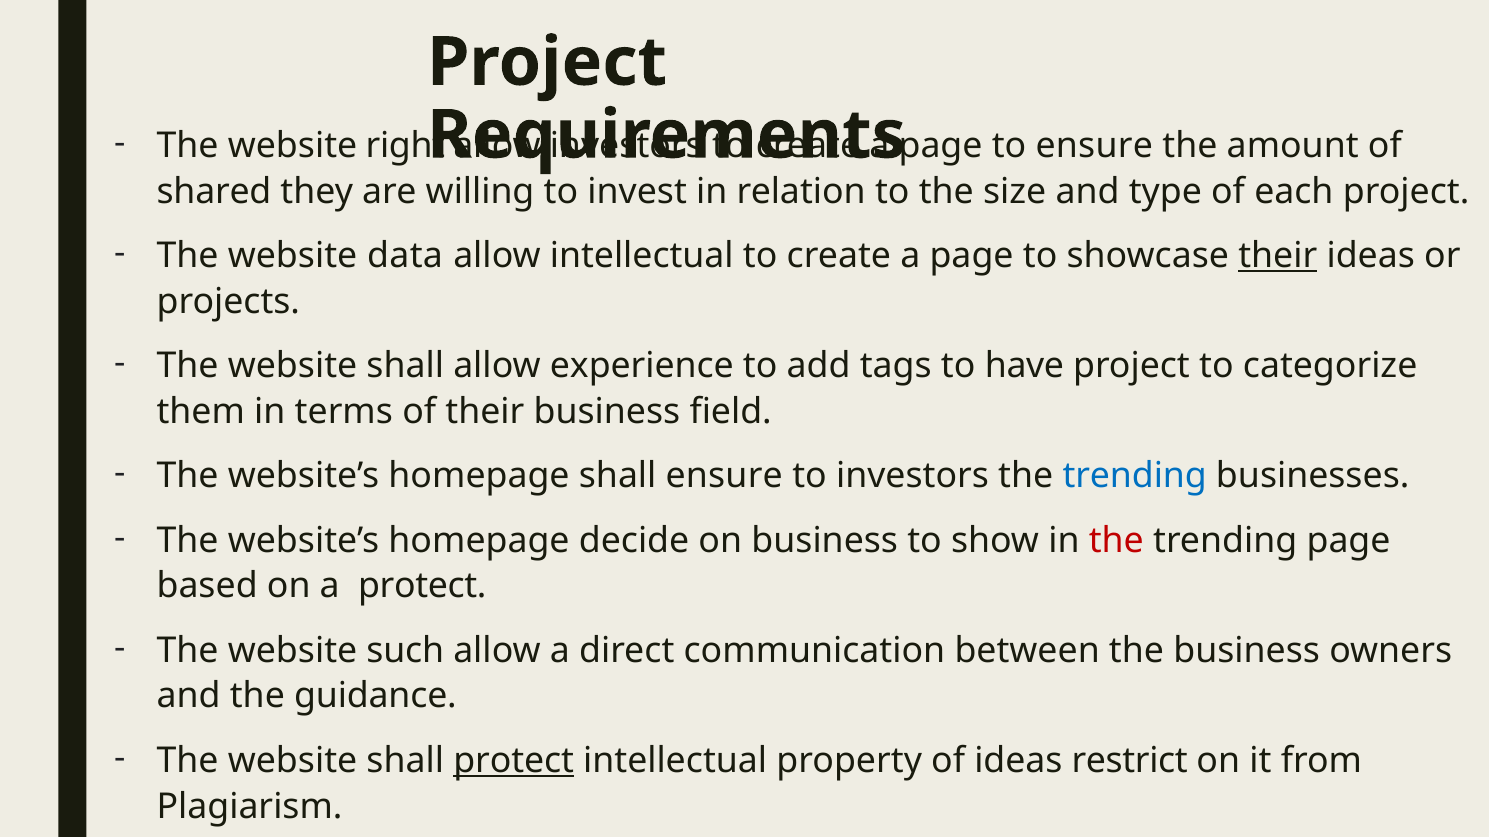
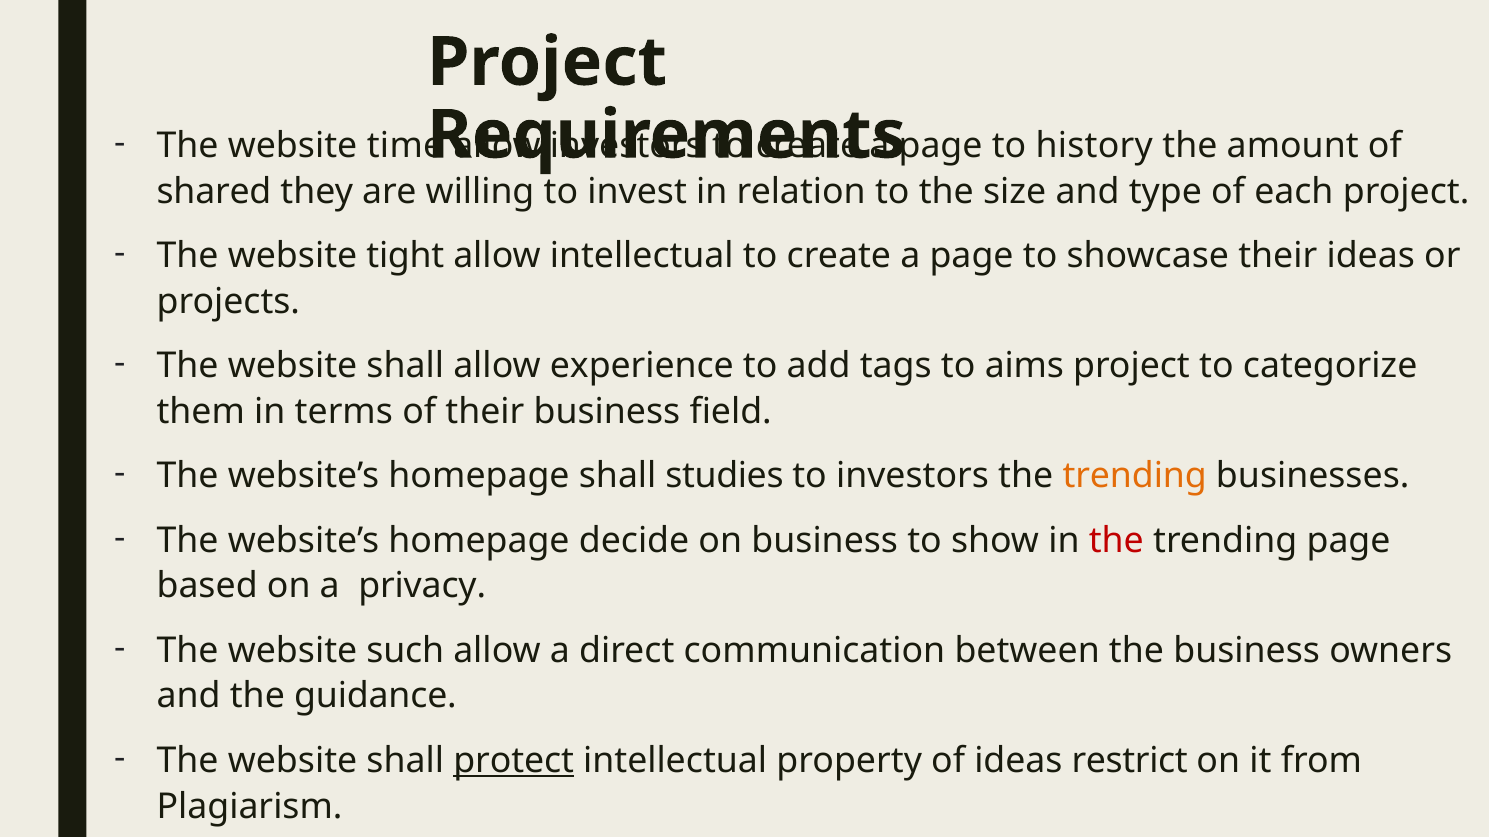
right: right -> time
to ensure: ensure -> history
data: data -> tight
their at (1278, 256) underline: present -> none
have: have -> aims
shall ensure: ensure -> studies
trending at (1135, 476) colour: blue -> orange
a protect: protect -> privacy
